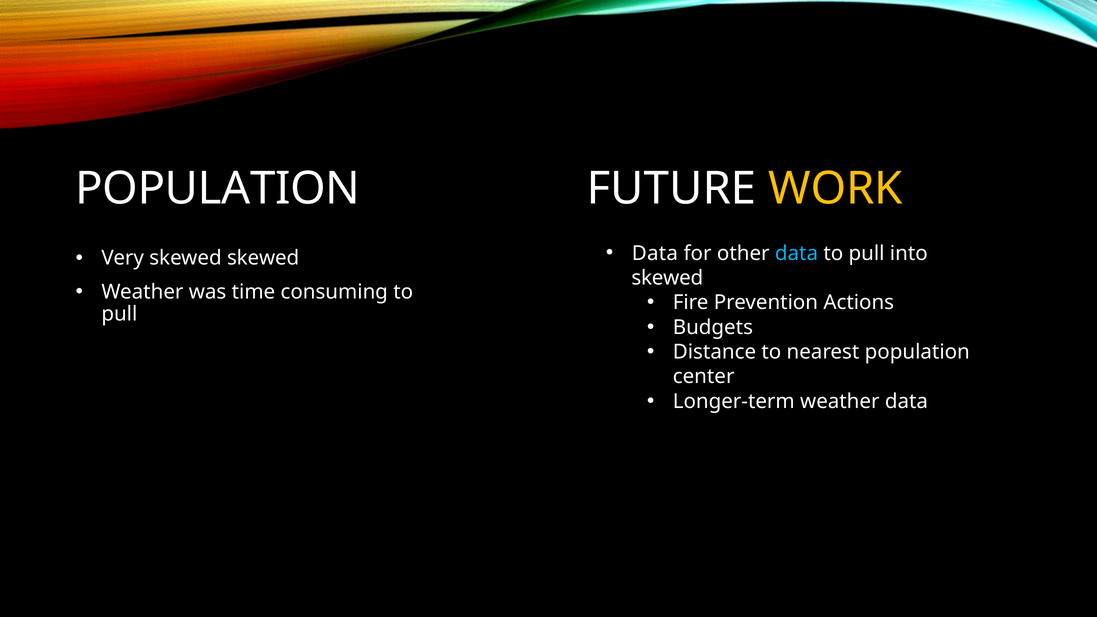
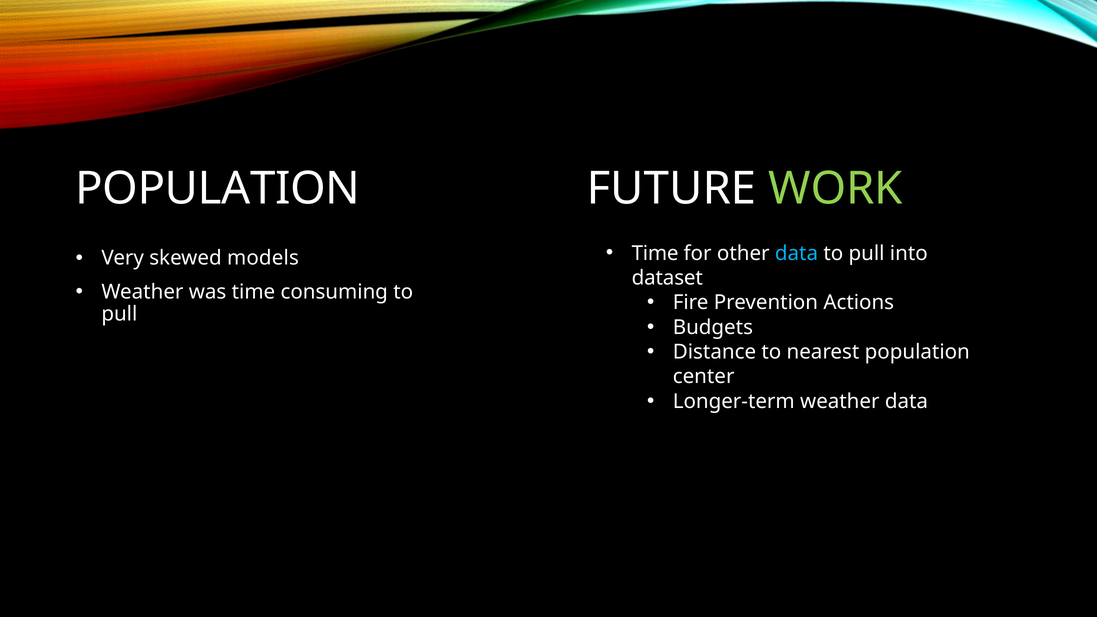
WORK colour: yellow -> light green
Data at (655, 253): Data -> Time
skewed skewed: skewed -> models
skewed at (667, 278): skewed -> dataset
